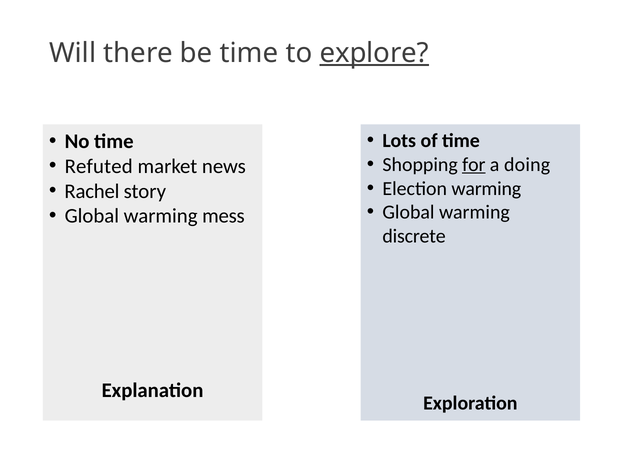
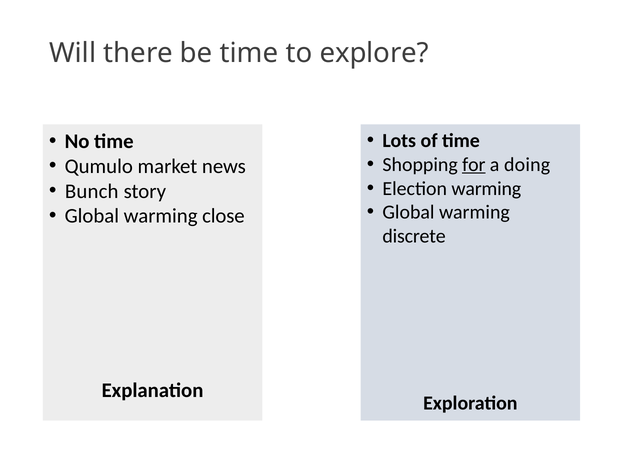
explore underline: present -> none
Refuted: Refuted -> Qumulo
Rachel: Rachel -> Bunch
mess: mess -> close
